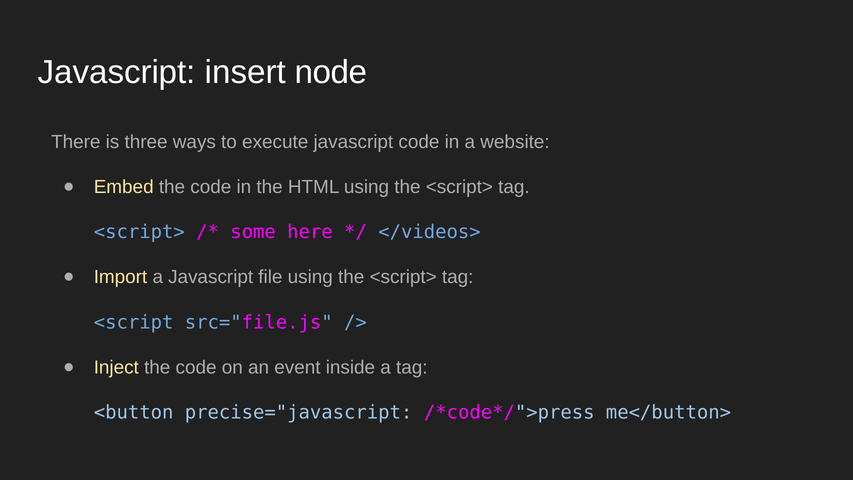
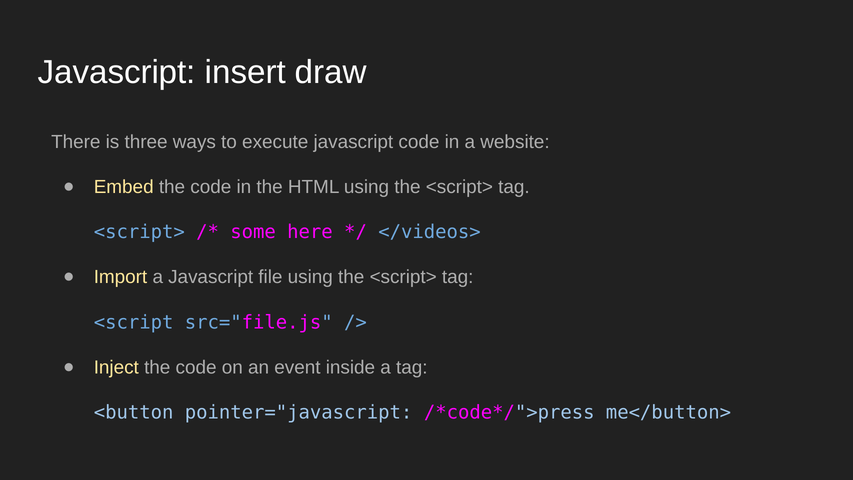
node: node -> draw
precise="javascript: precise="javascript -> pointer="javascript
